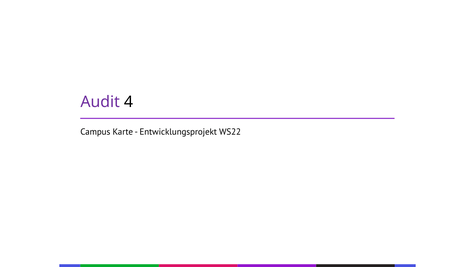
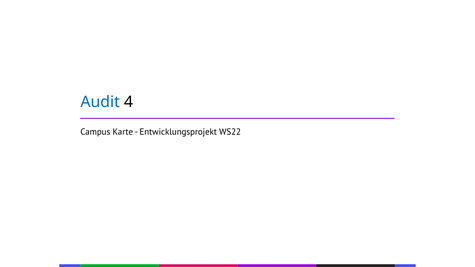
Audit colour: purple -> blue
